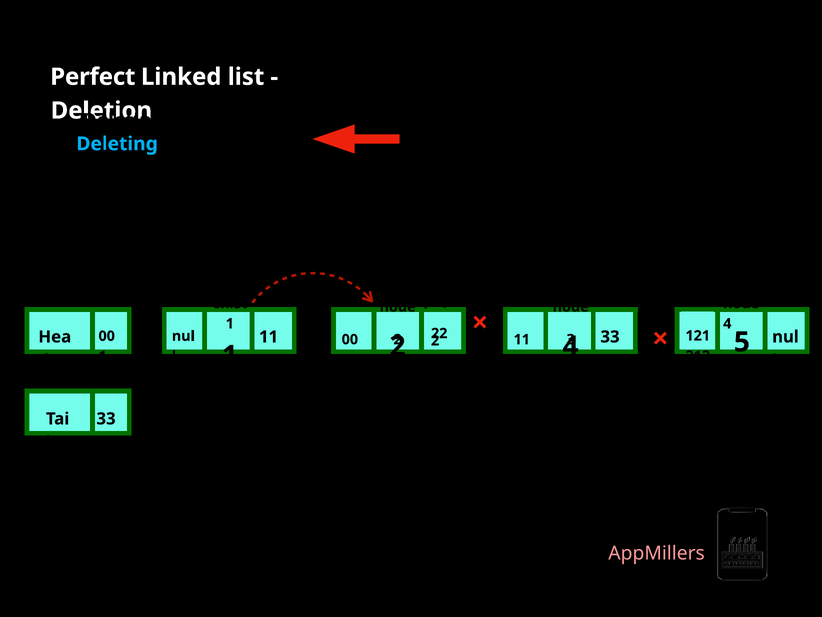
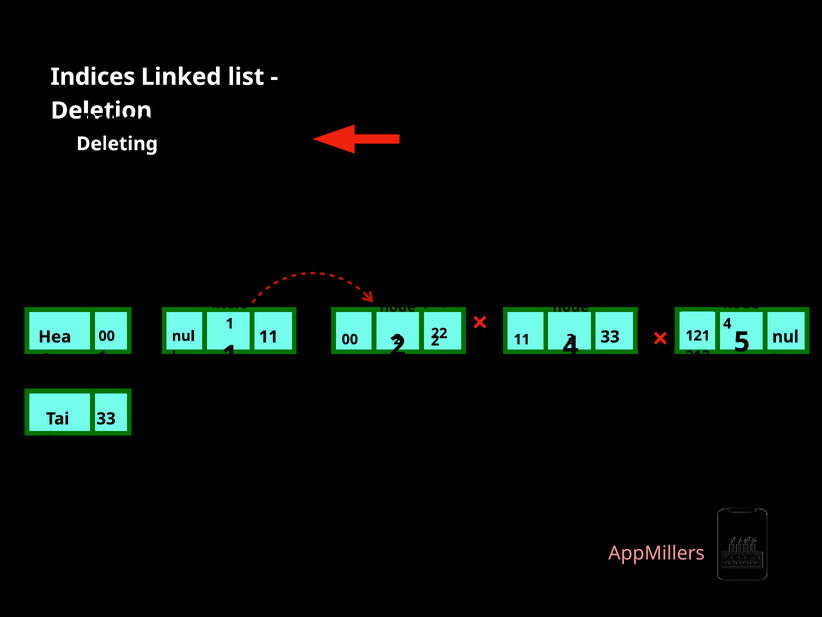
Perfect: Perfect -> Indices
Deleting at (117, 144) colour: light blue -> white
exist: exist -> liters
